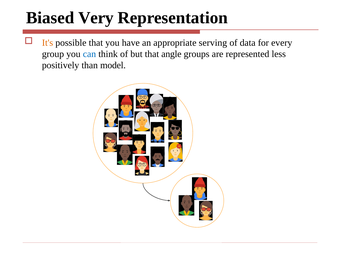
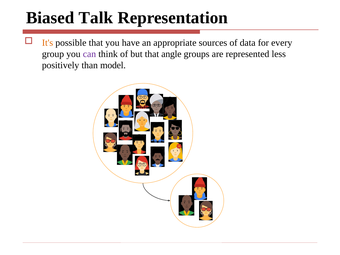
Very: Very -> Talk
serving: serving -> sources
can colour: blue -> purple
